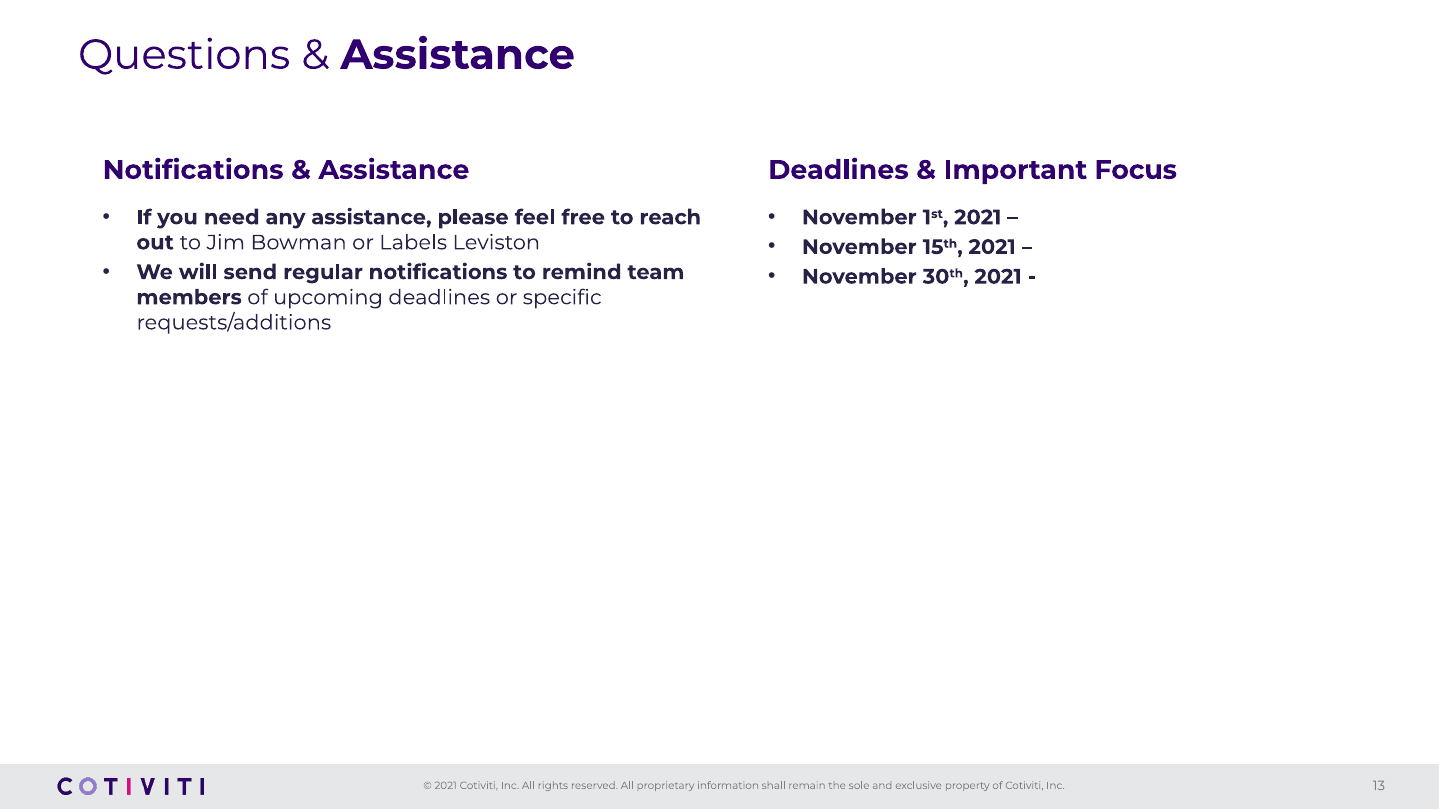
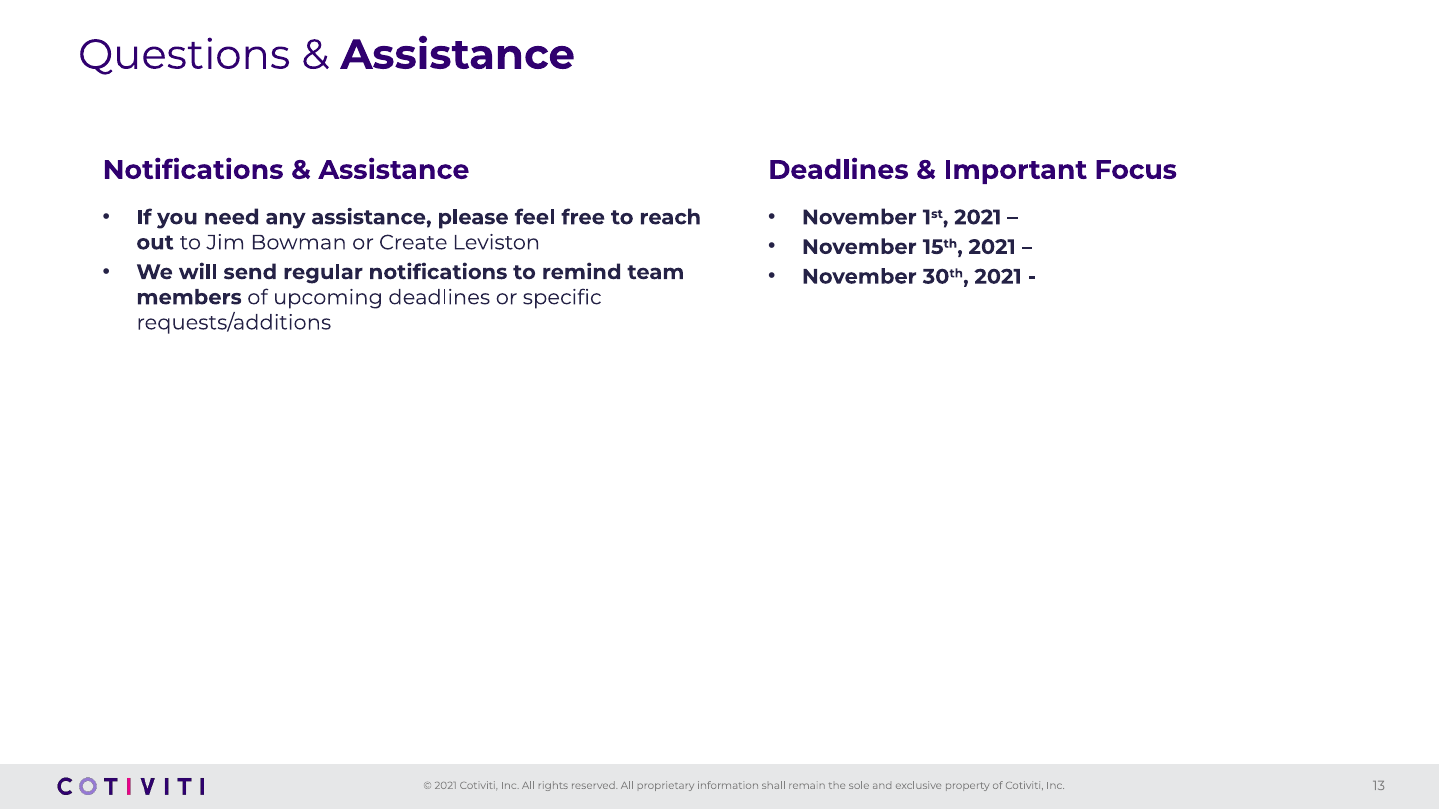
Labels: Labels -> Create
